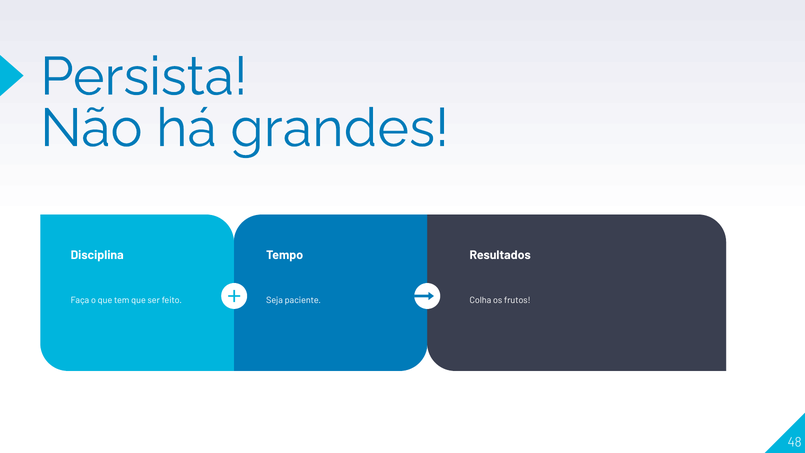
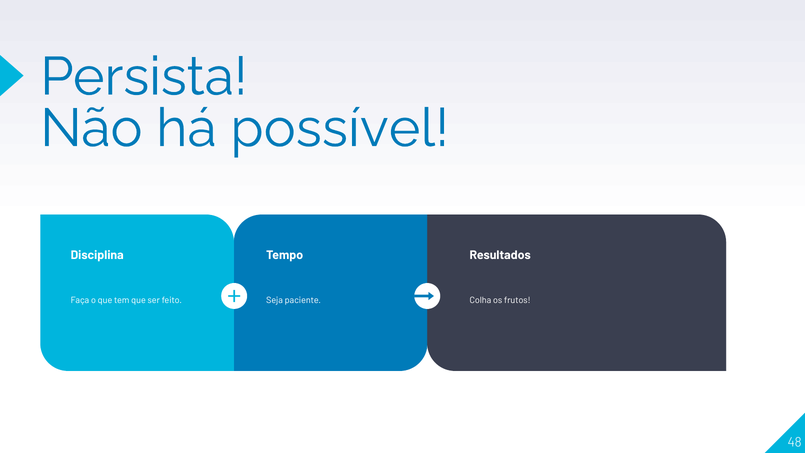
grandes: grandes -> possível
